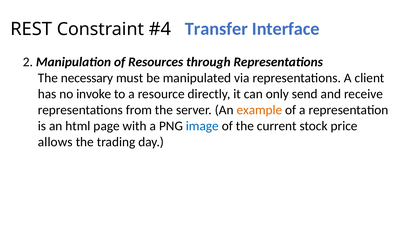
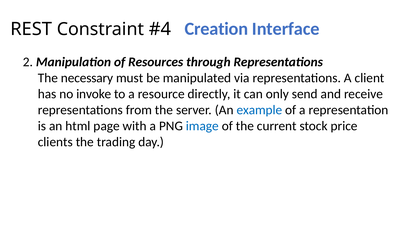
Transfer: Transfer -> Creation
example colour: orange -> blue
allows: allows -> clients
